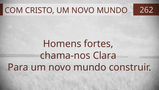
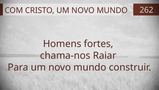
Clara: Clara -> Raiar
